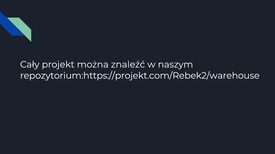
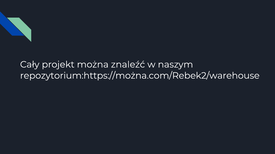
repozytorium:https://projekt.com/Rebek2/warehouse: repozytorium:https://projekt.com/Rebek2/warehouse -> repozytorium:https://można.com/Rebek2/warehouse
